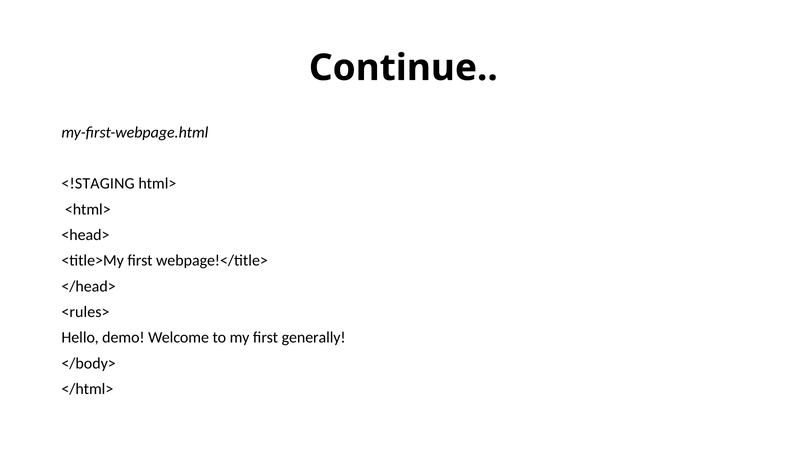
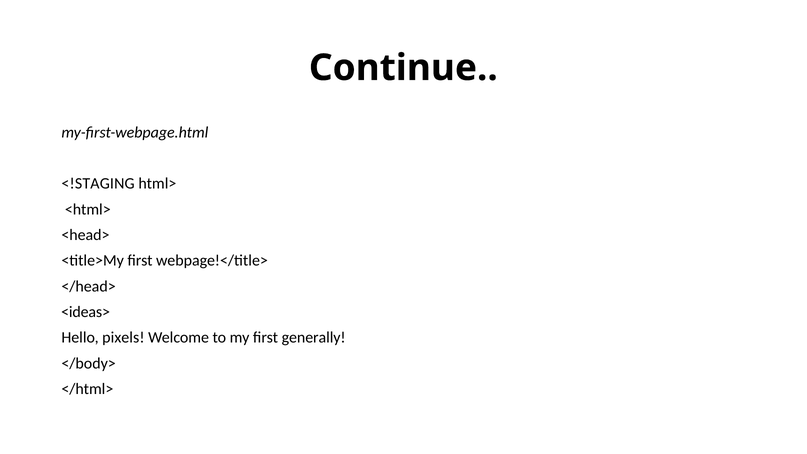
<rules>: <rules> -> <ideas>
demo: demo -> pixels
